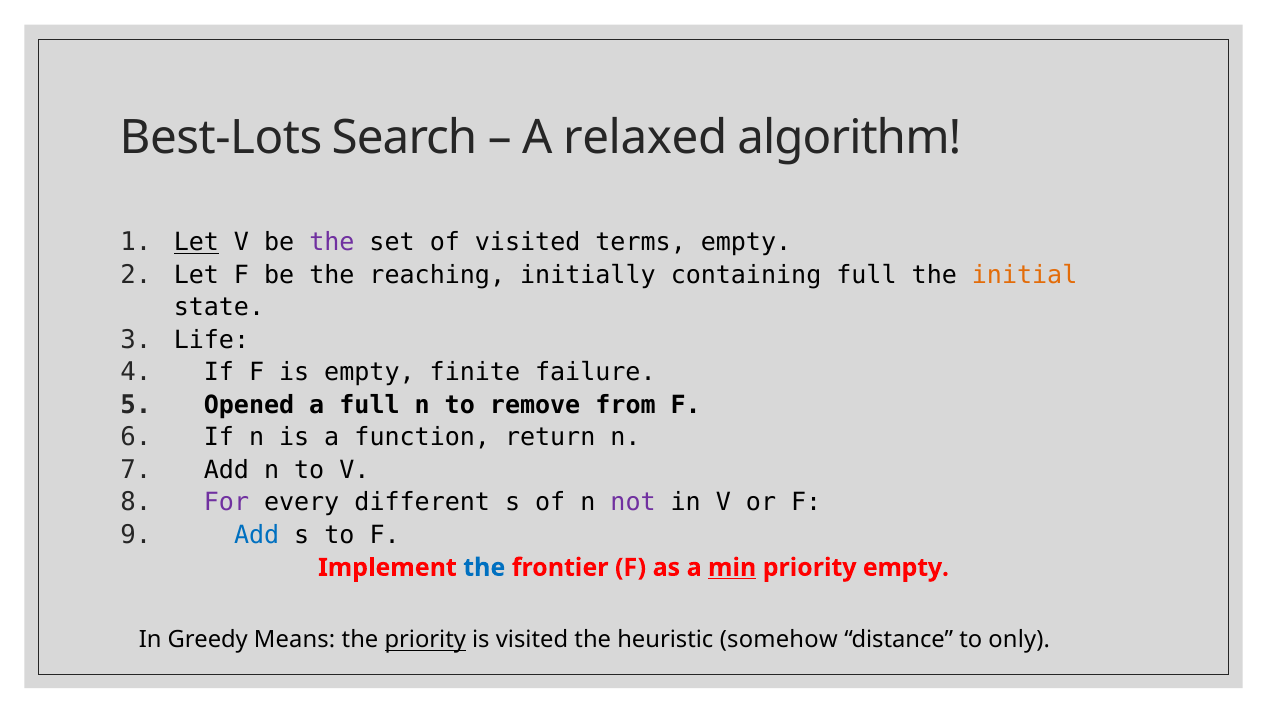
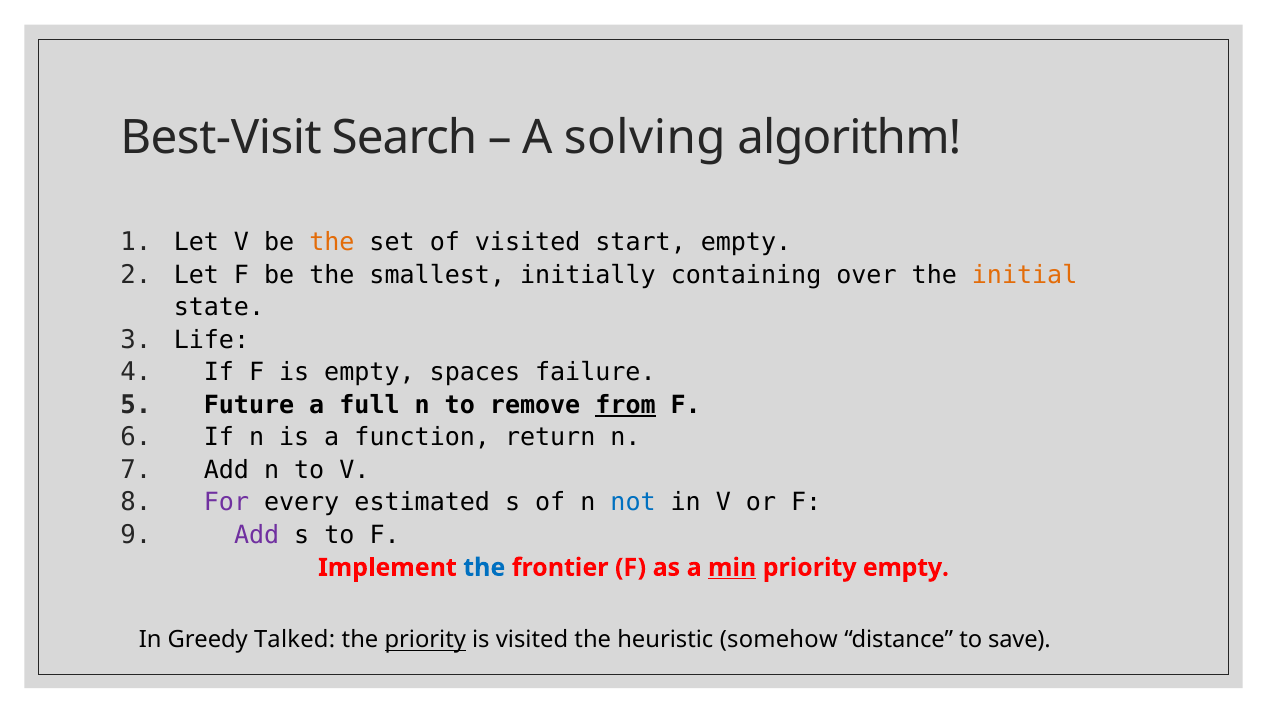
Best-Lots: Best-Lots -> Best-Visit
relaxed: relaxed -> solving
Let at (196, 242) underline: present -> none
the at (332, 242) colour: purple -> orange
terms: terms -> start
reaching: reaching -> smallest
containing full: full -> over
finite: finite -> spaces
Opened: Opened -> Future
from underline: none -> present
different: different -> estimated
not colour: purple -> blue
Add at (257, 535) colour: blue -> purple
Means: Means -> Talked
only: only -> save
